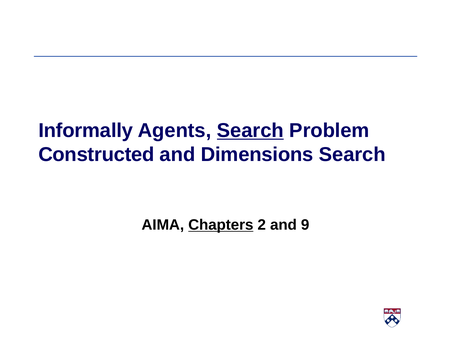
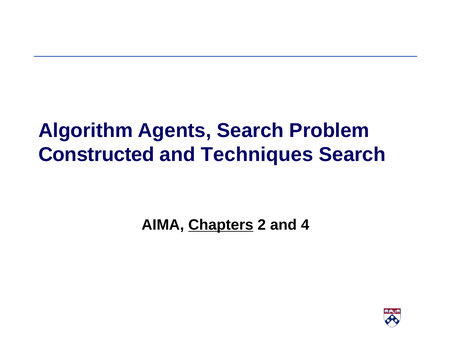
Informally: Informally -> Algorithm
Search at (250, 131) underline: present -> none
Dimensions: Dimensions -> Techniques
9: 9 -> 4
